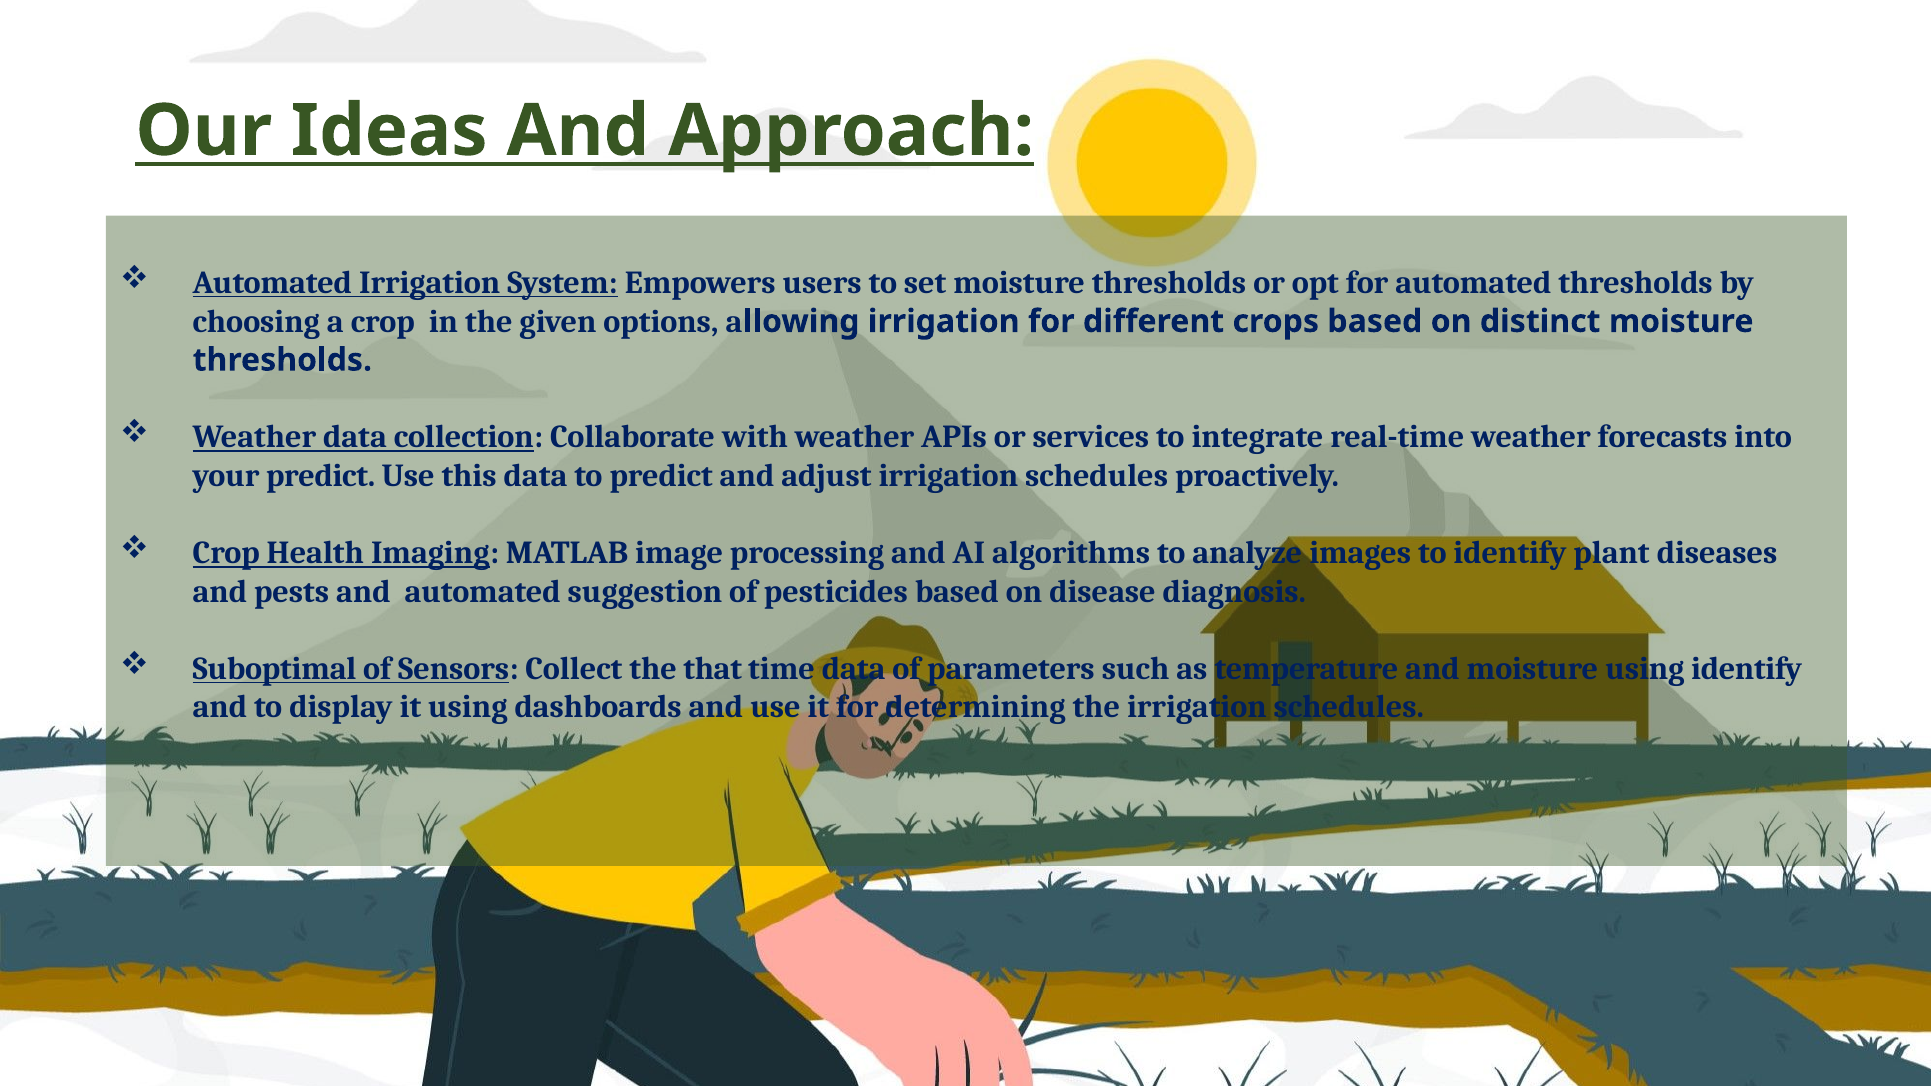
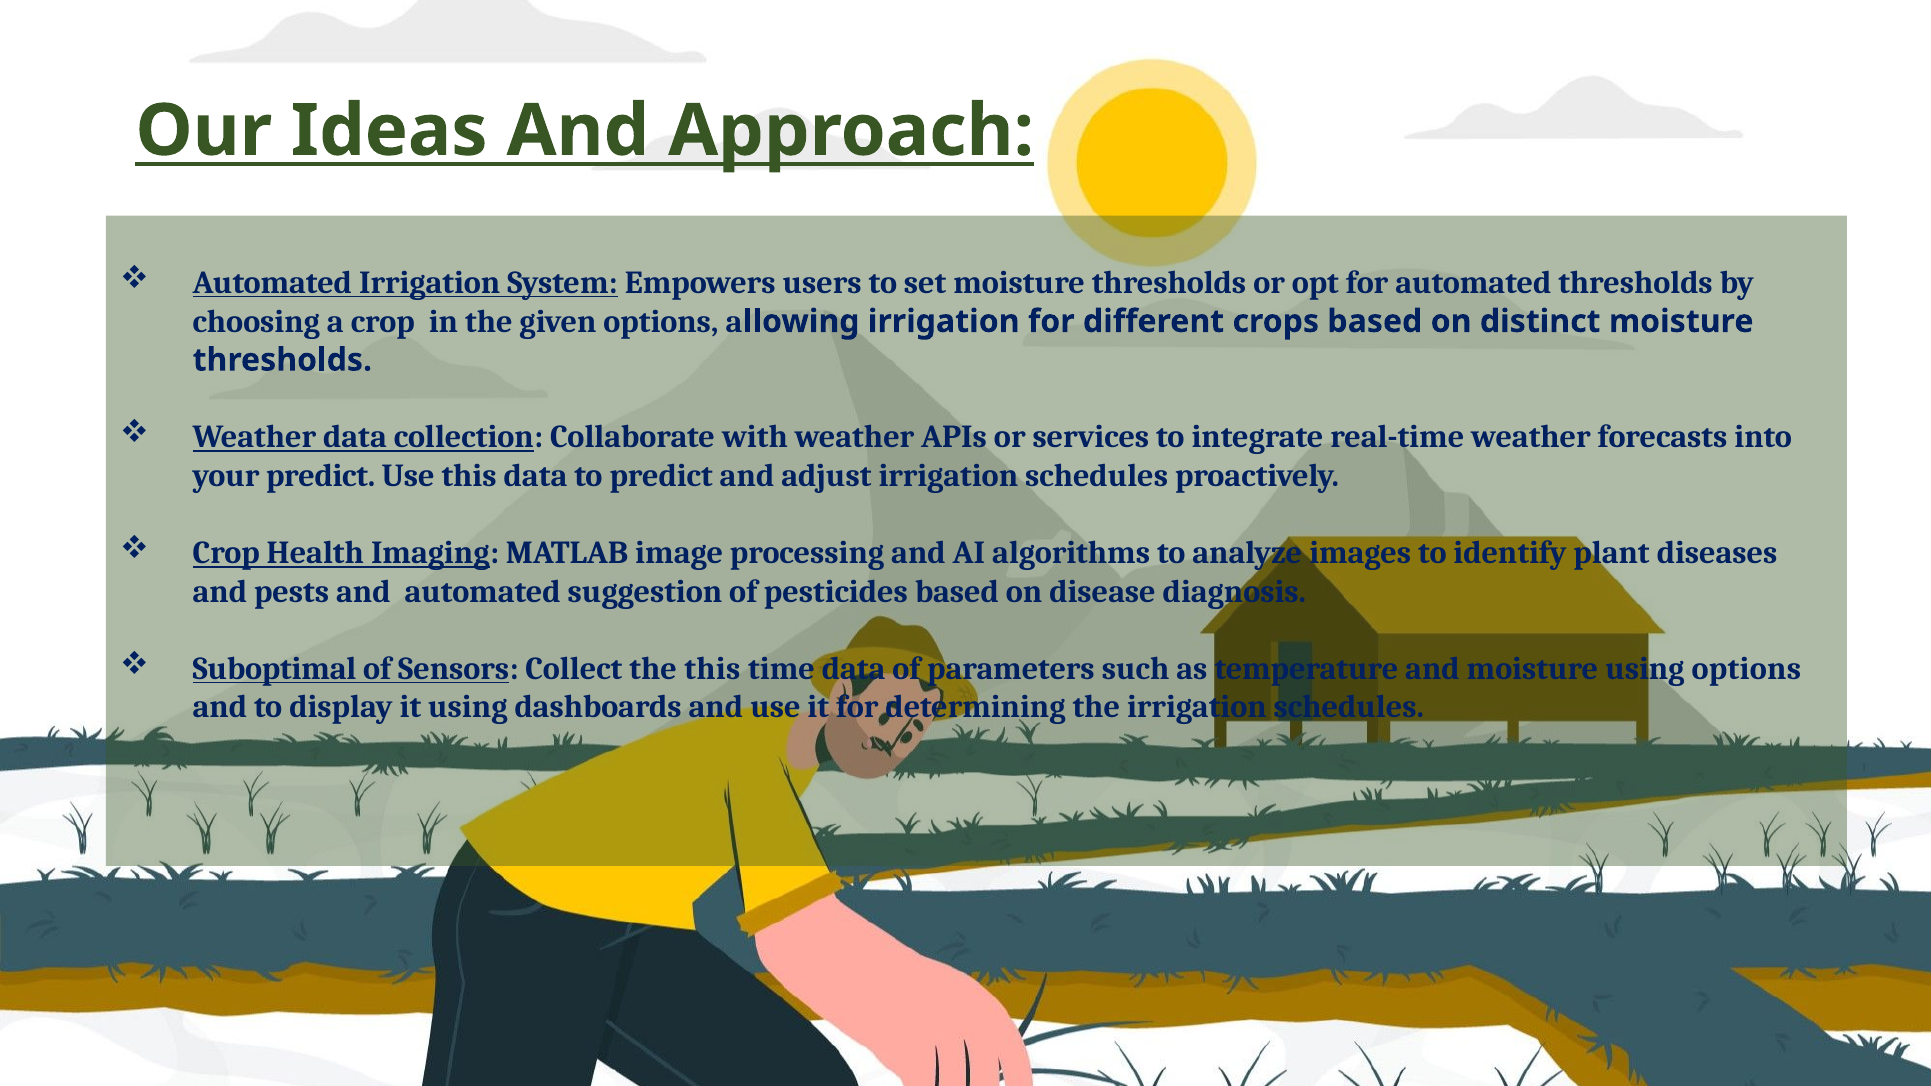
the that: that -> this
using identify: identify -> options
